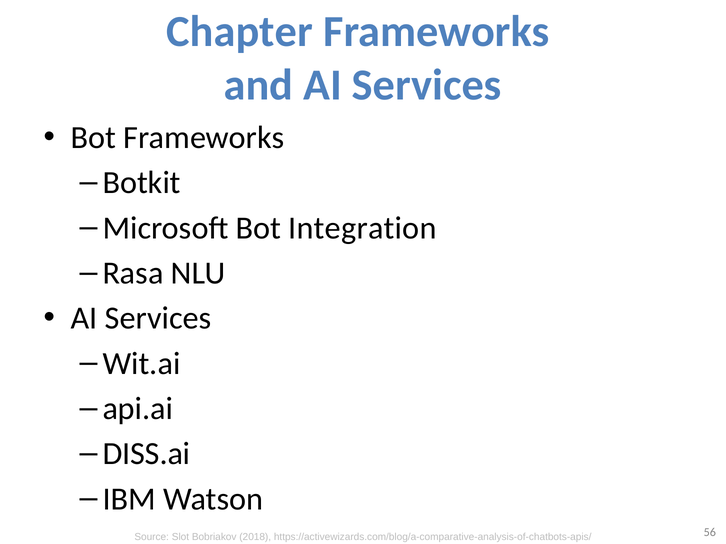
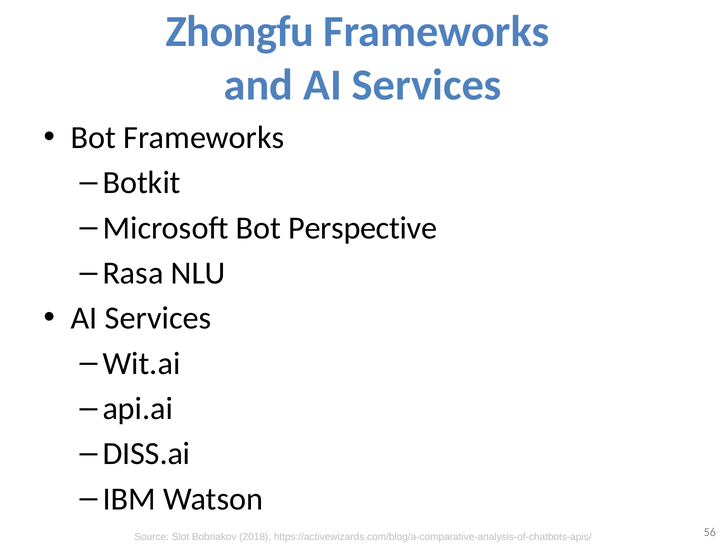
Chapter: Chapter -> Zhongfu
Integration: Integration -> Perspective
